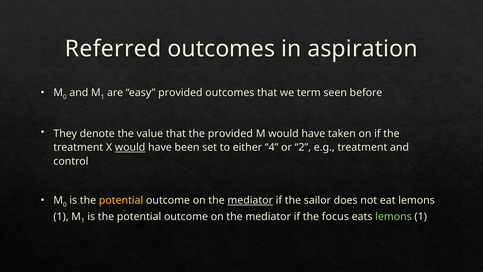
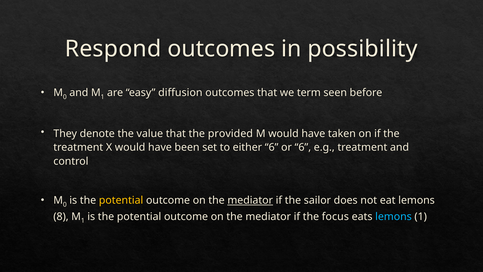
Referred: Referred -> Respond
aspiration: aspiration -> possibility
easy provided: provided -> diffusion
would at (130, 147) underline: present -> none
either 4: 4 -> 6
or 2: 2 -> 6
1 at (61, 216): 1 -> 8
lemons at (393, 216) colour: light green -> light blue
